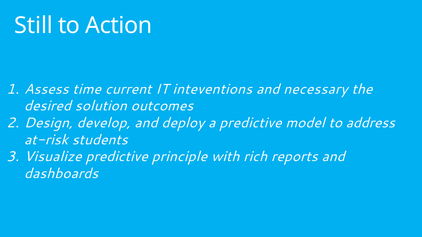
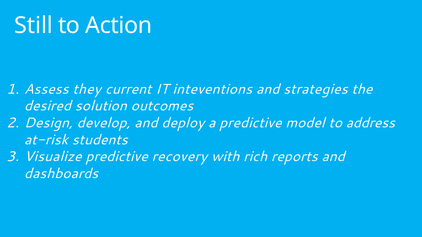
time: time -> they
necessary: necessary -> strategies
principle: principle -> recovery
